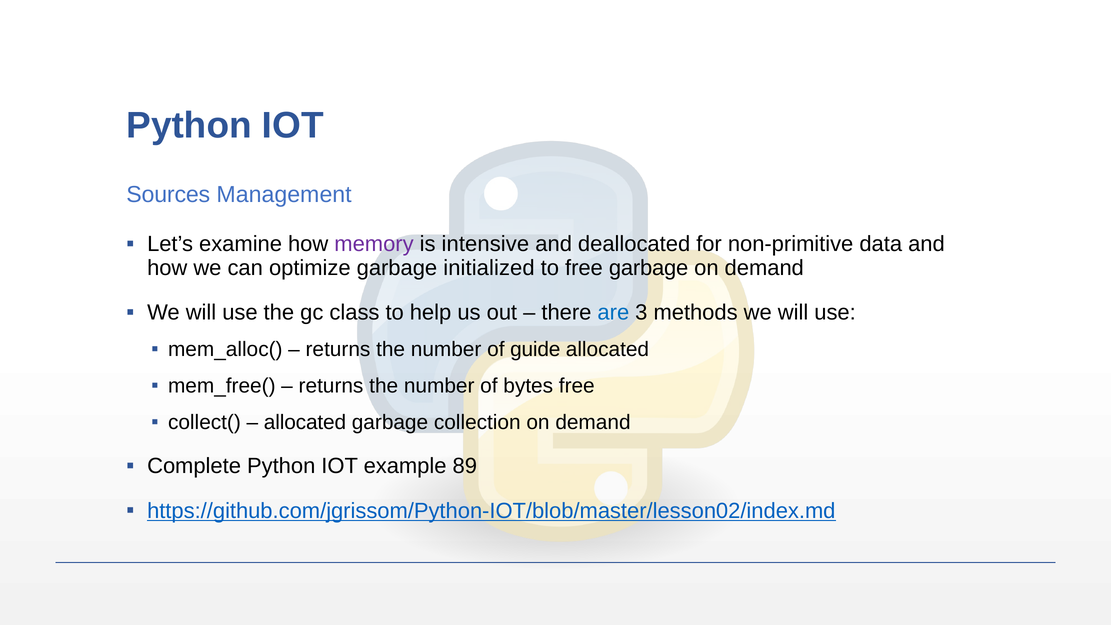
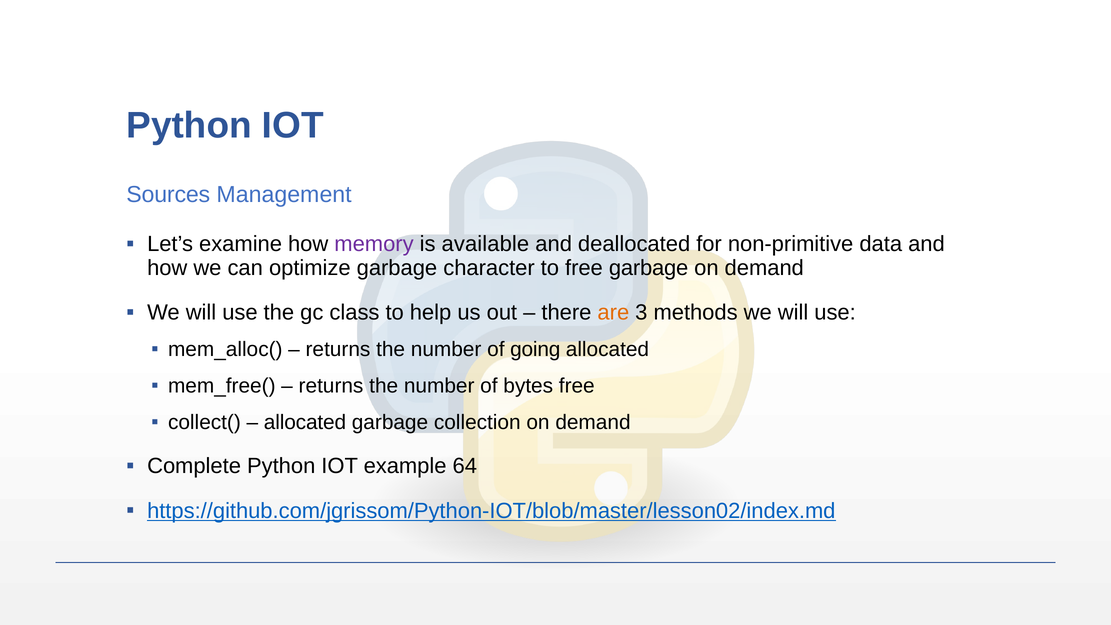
intensive: intensive -> available
initialized: initialized -> character
are colour: blue -> orange
guide: guide -> going
89: 89 -> 64
